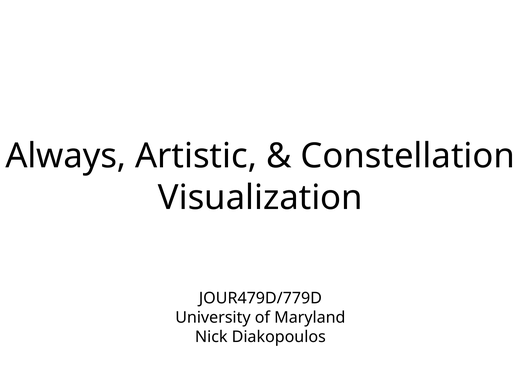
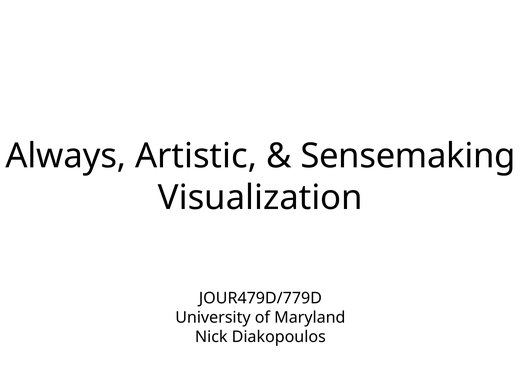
Constellation: Constellation -> Sensemaking
